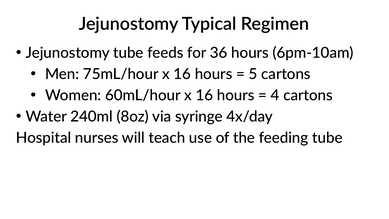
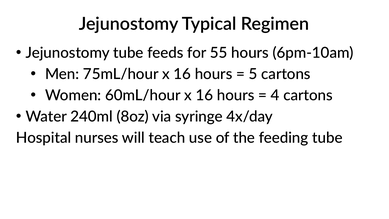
36: 36 -> 55
